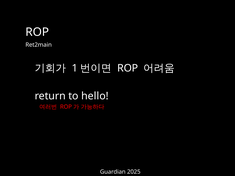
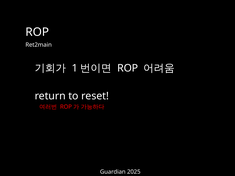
hello: hello -> reset
